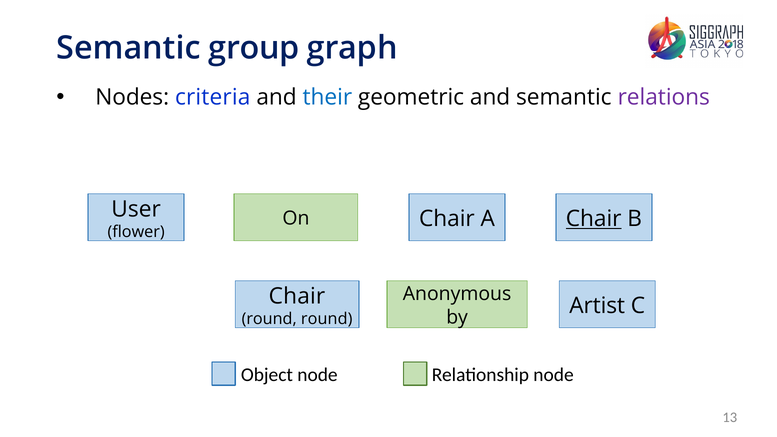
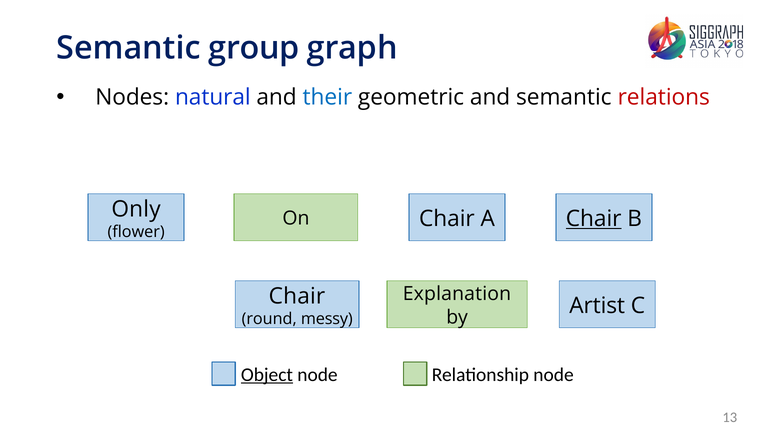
criteria: criteria -> natural
relations colour: purple -> red
User: User -> Only
Anonymous: Anonymous -> Explanation
round round: round -> messy
Object underline: none -> present
